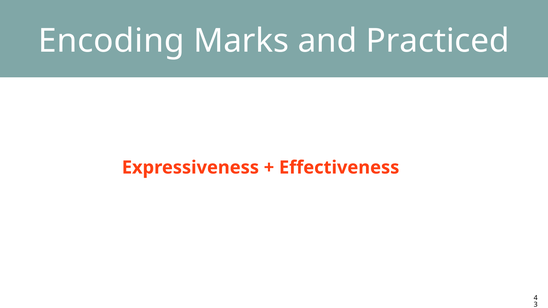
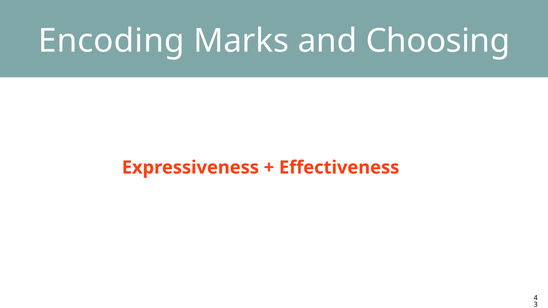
Practiced: Practiced -> Choosing
